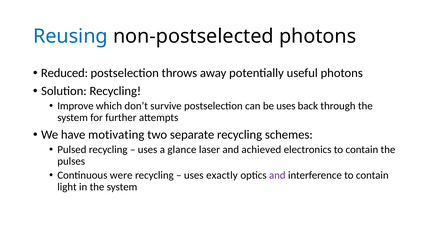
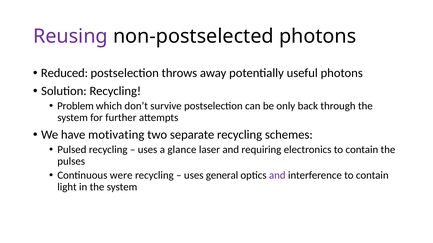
Reusing colour: blue -> purple
Improve: Improve -> Problem
be uses: uses -> only
achieved: achieved -> requiring
exactly: exactly -> general
